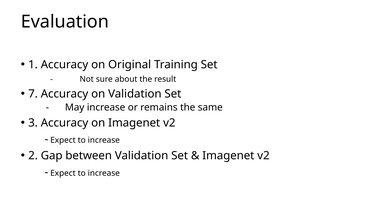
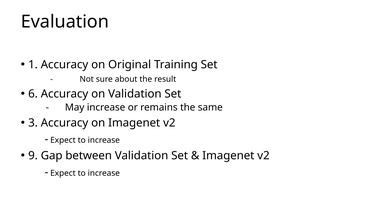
7: 7 -> 6
2: 2 -> 9
